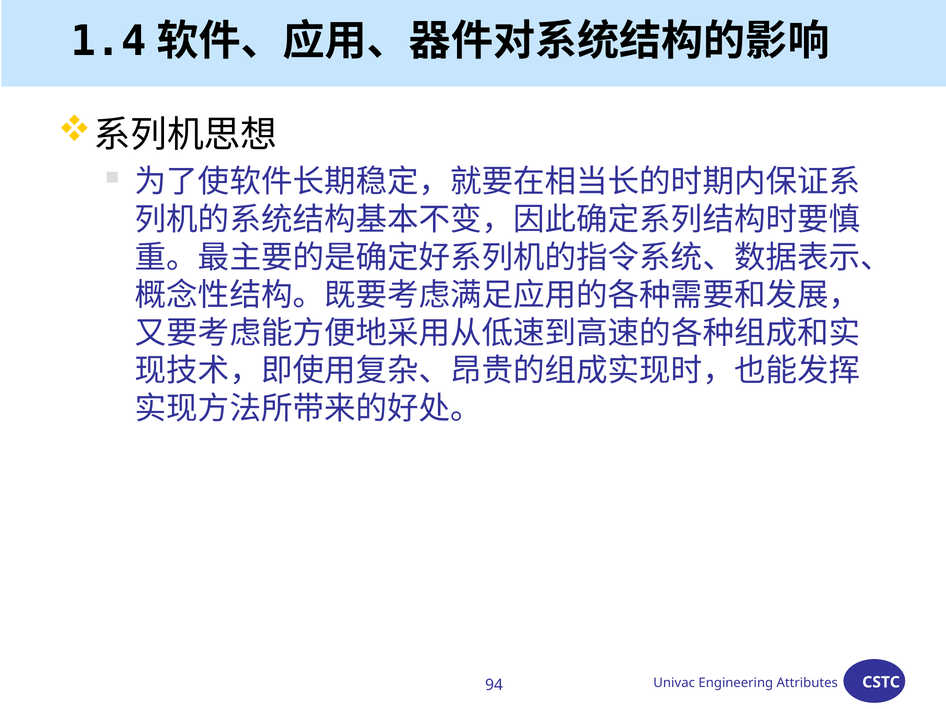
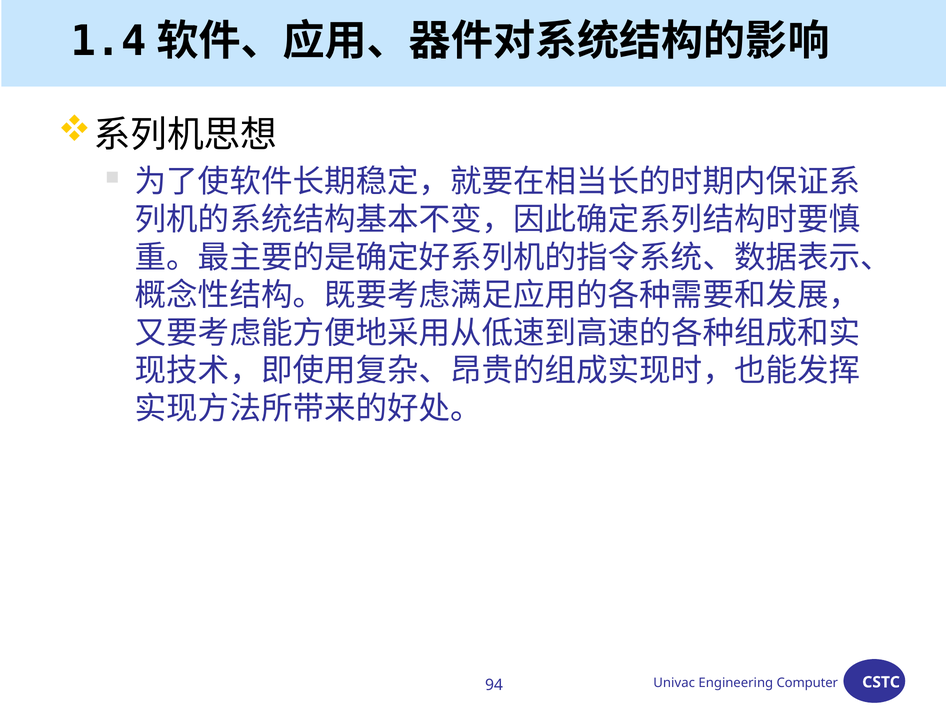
Attributes: Attributes -> Computer
